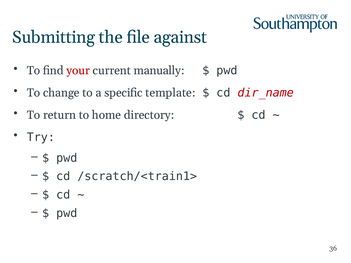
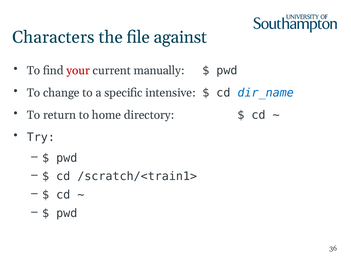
Submitting: Submitting -> Characters
template: template -> intensive
dir_name colour: red -> blue
